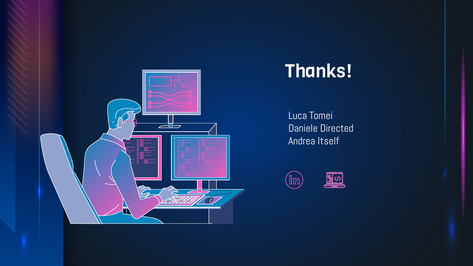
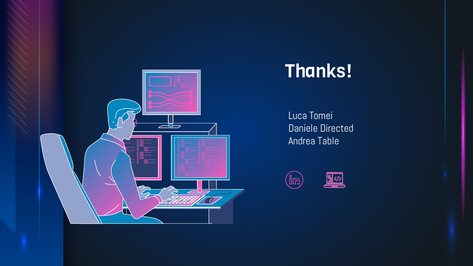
Itself: Itself -> Table
